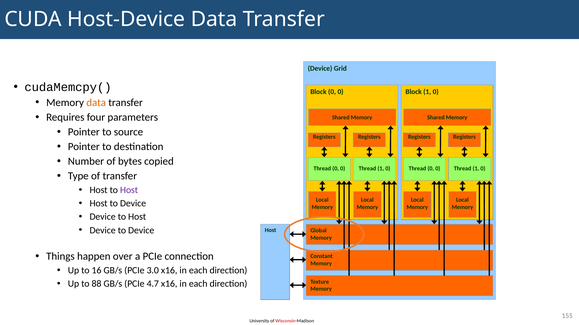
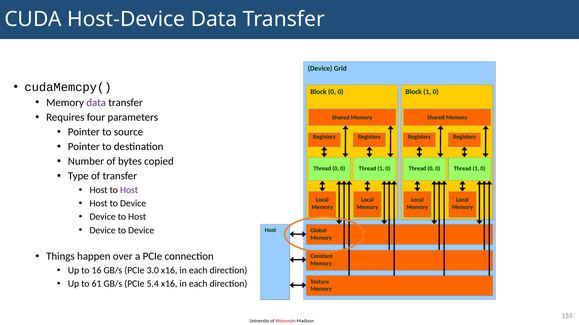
data at (96, 103) colour: orange -> purple
88: 88 -> 61
4.7: 4.7 -> 5.4
